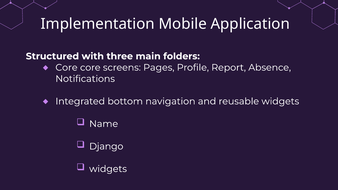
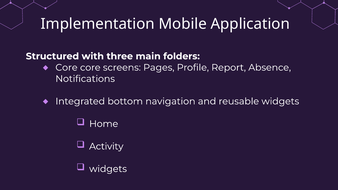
Name: Name -> Home
Django: Django -> Activity
